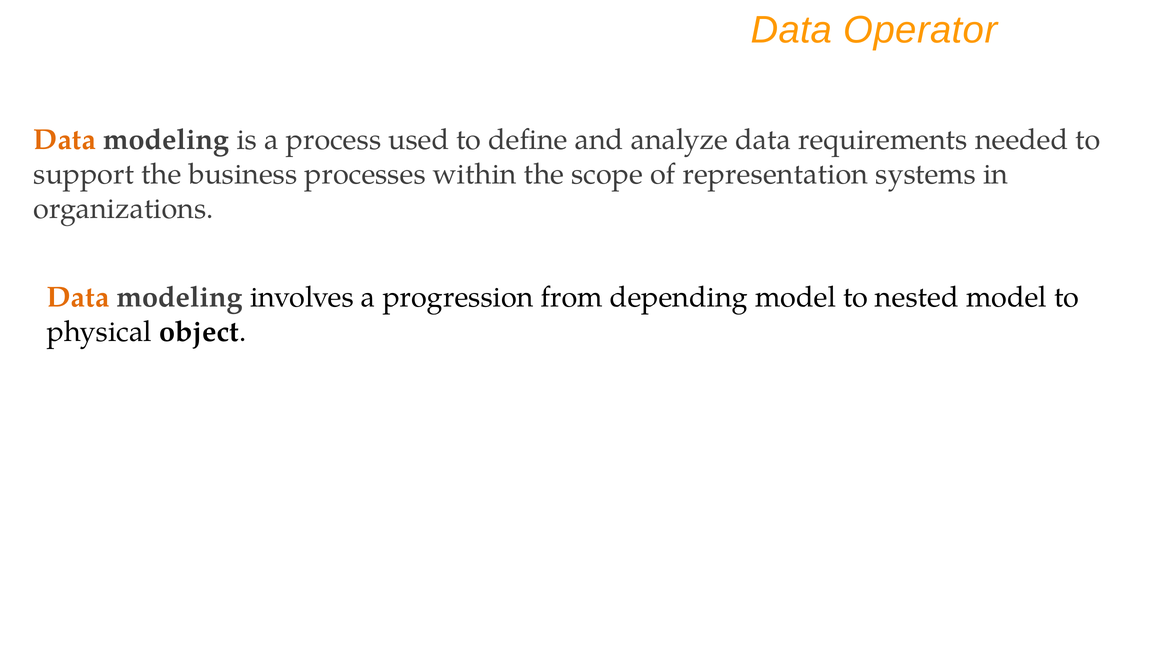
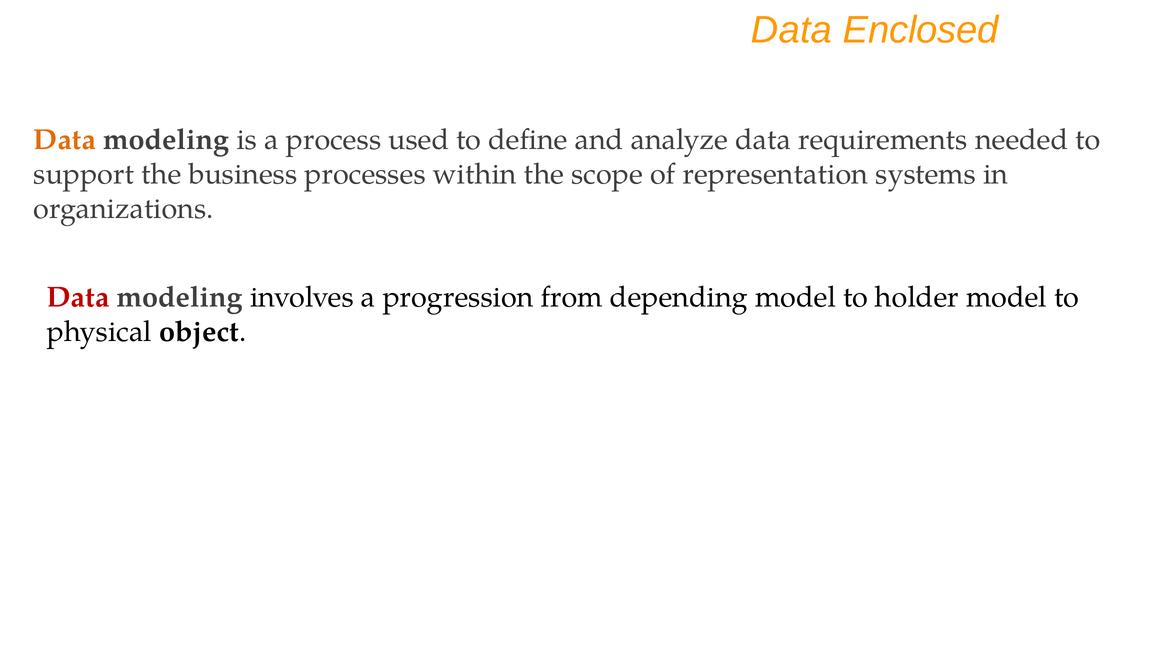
Operator: Operator -> Enclosed
Data at (78, 297) colour: orange -> red
nested: nested -> holder
